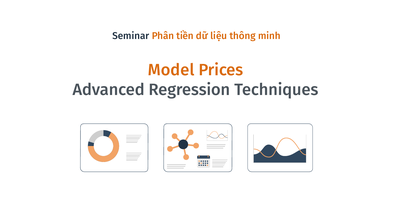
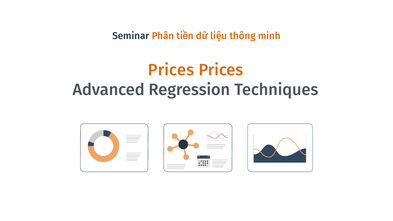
Model at (171, 70): Model -> Prices
